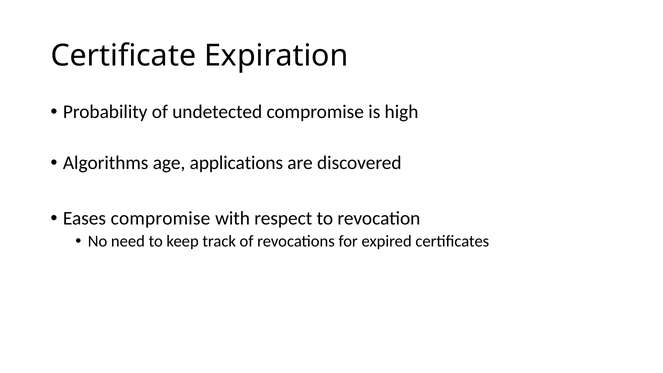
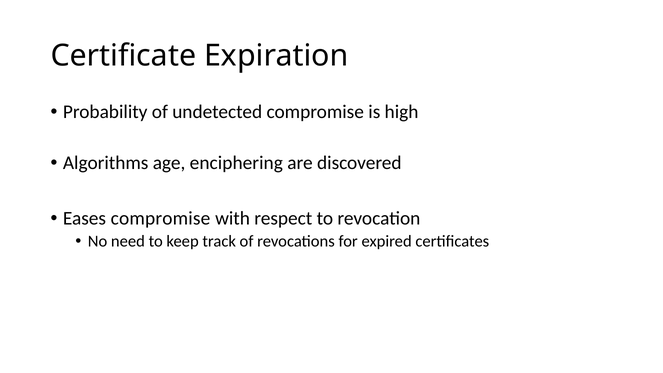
applications: applications -> enciphering
